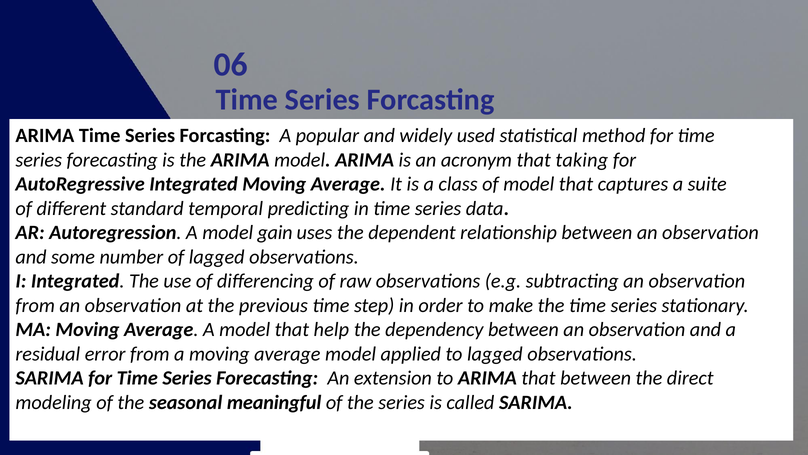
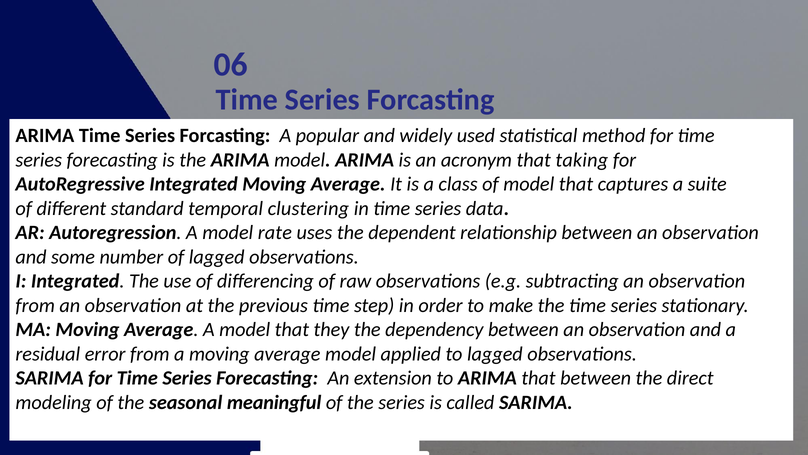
predicting: predicting -> clustering
gain: gain -> rate
help: help -> they
